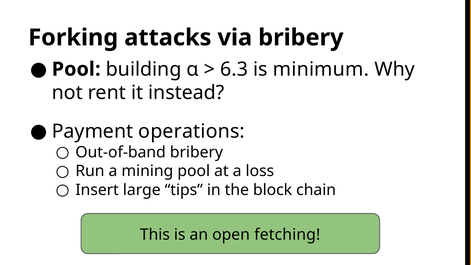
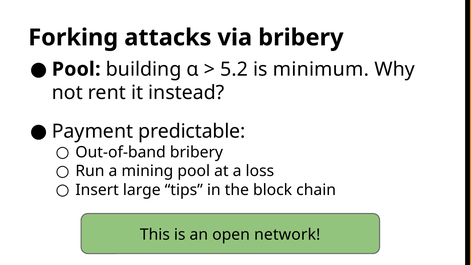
6.3: 6.3 -> 5.2
operations: operations -> predictable
fetching: fetching -> network
